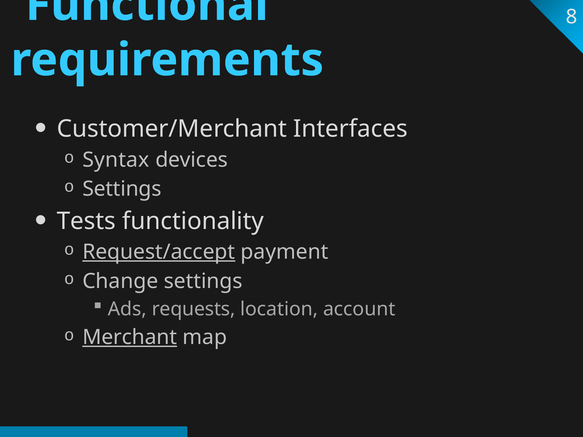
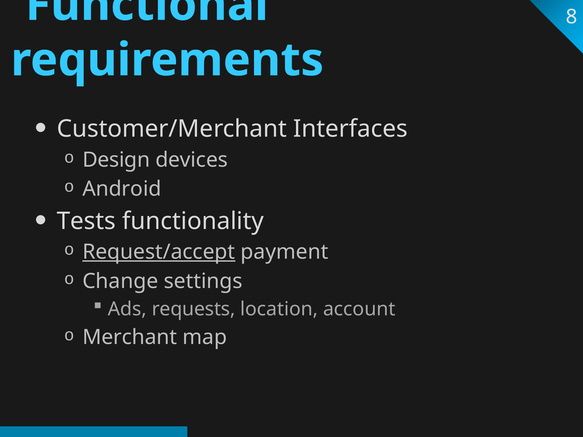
Syntax: Syntax -> Design
Settings at (122, 189): Settings -> Android
Merchant underline: present -> none
